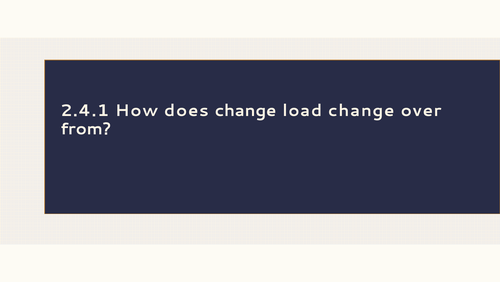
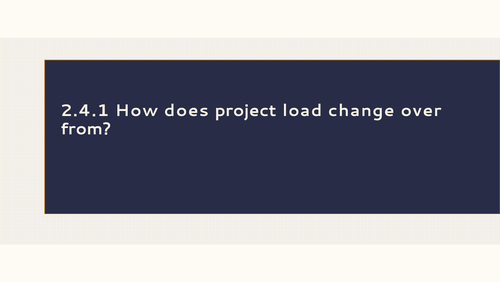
does change: change -> project
